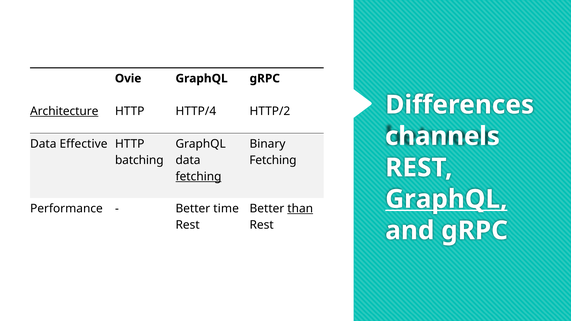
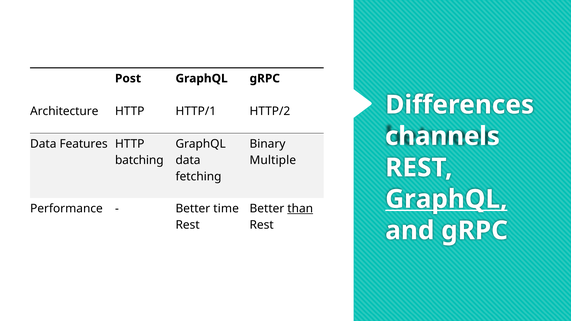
Ovie: Ovie -> Post
Architecture underline: present -> none
HTTP/4: HTTP/4 -> HTTP/1
Effective: Effective -> Features
Fetching at (273, 160): Fetching -> Multiple
fetching at (198, 177) underline: present -> none
